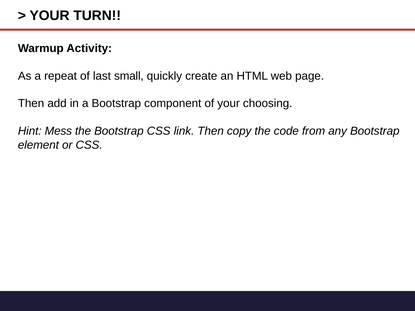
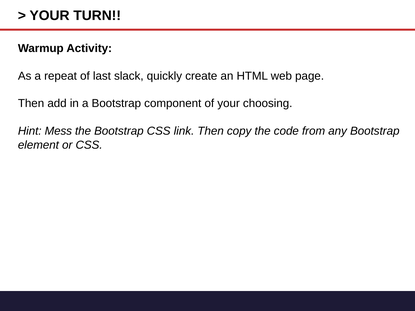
small: small -> slack
